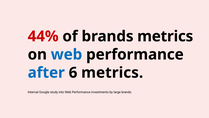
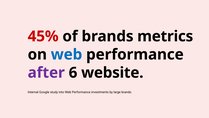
44%: 44% -> 45%
after colour: blue -> purple
6 metrics: metrics -> website
